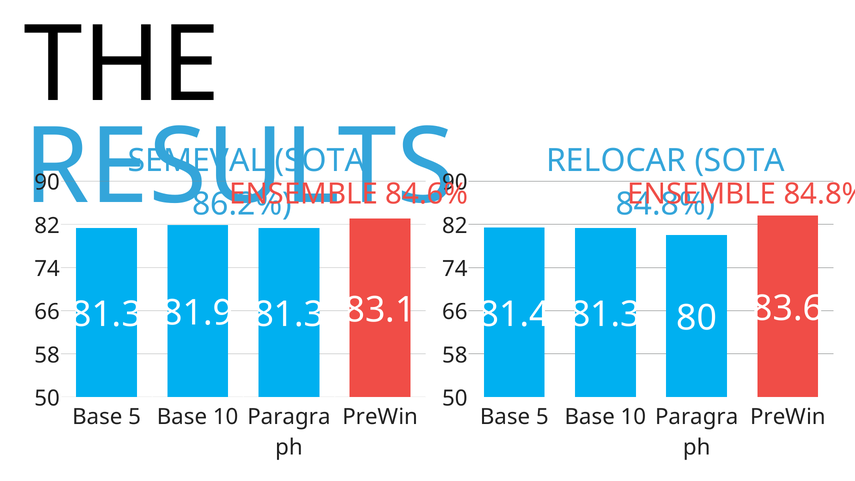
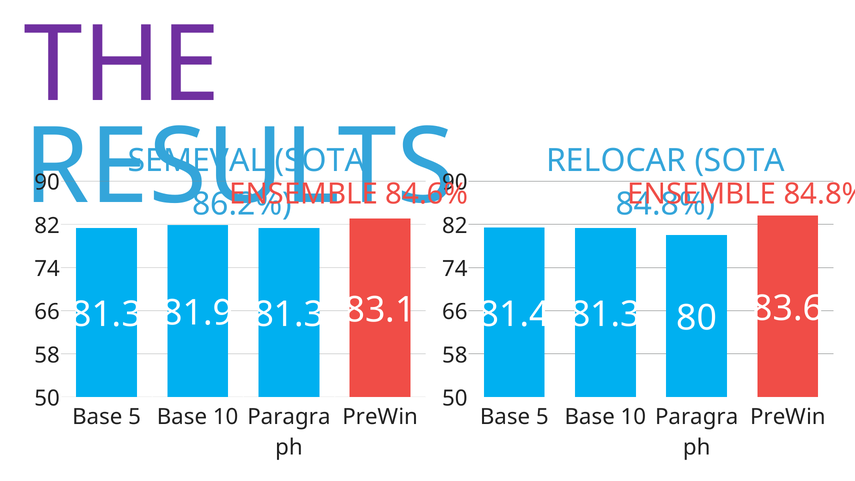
THE colour: black -> purple
